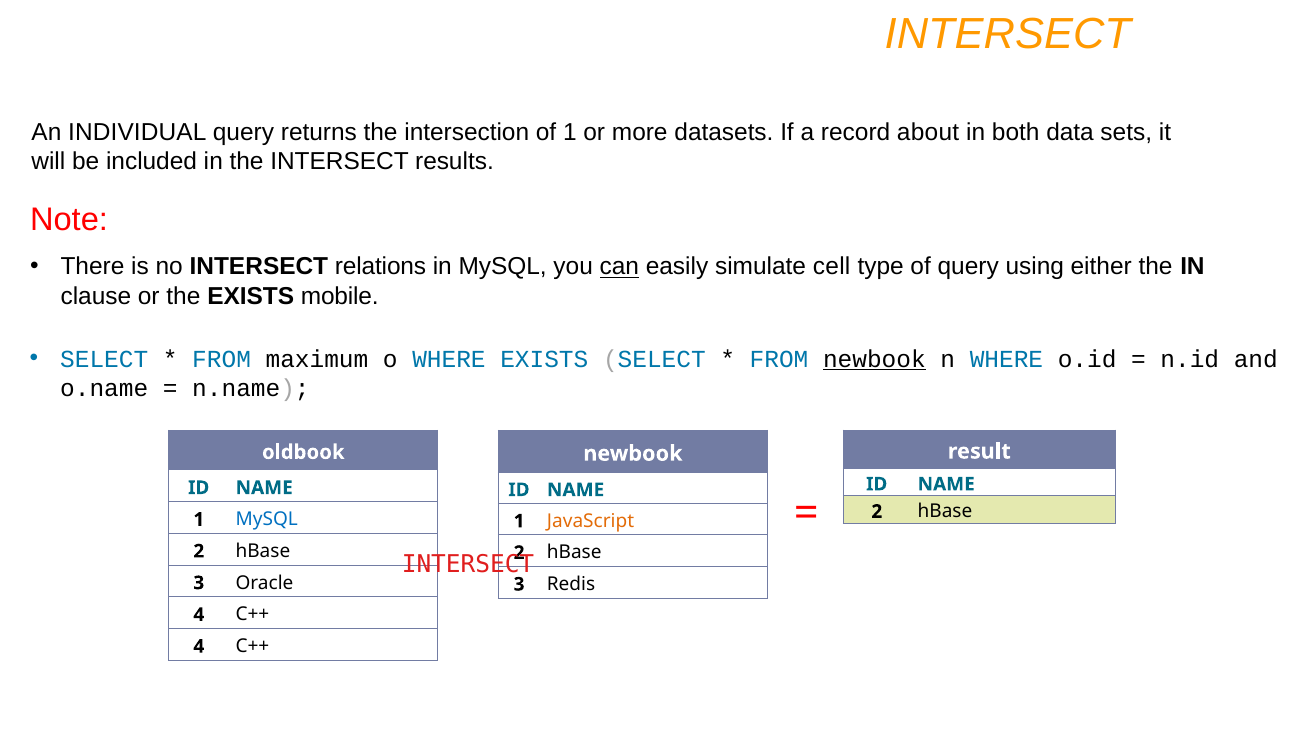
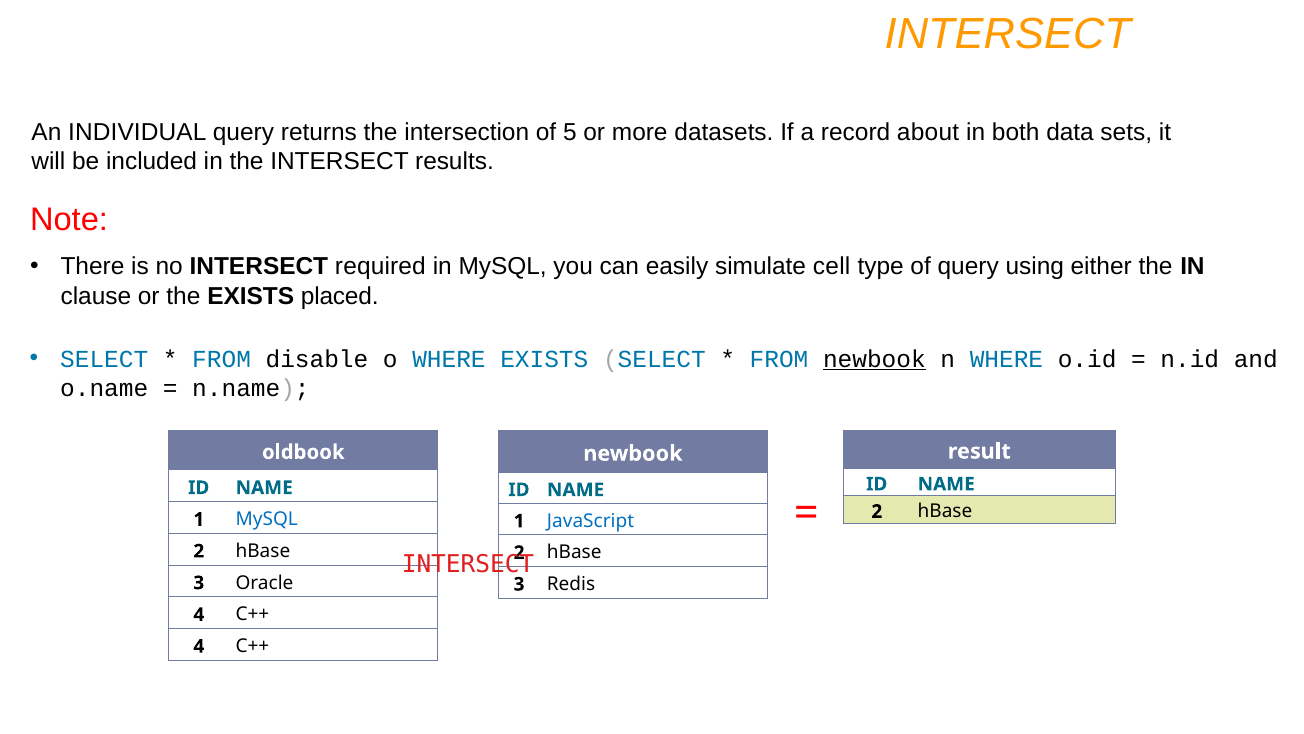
of 1: 1 -> 5
relations: relations -> required
can underline: present -> none
mobile: mobile -> placed
maximum: maximum -> disable
JavaScript colour: orange -> blue
